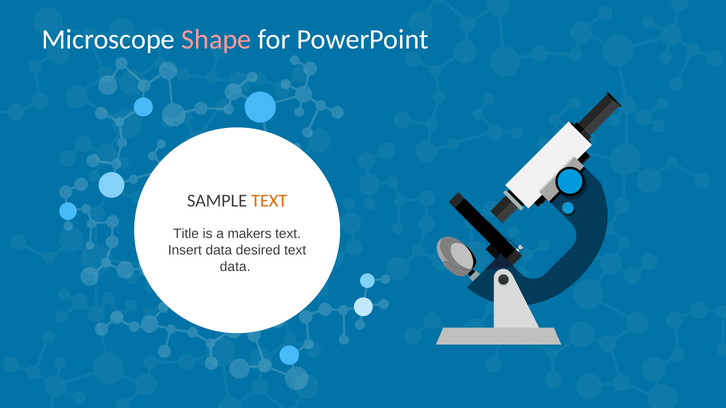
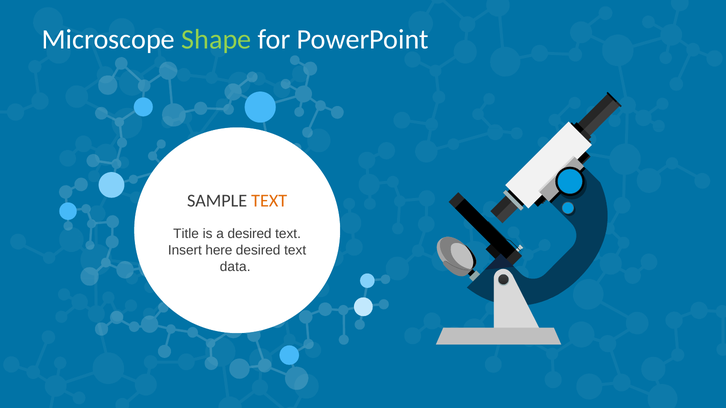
Shape colour: pink -> light green
a makers: makers -> desired
Insert data: data -> here
